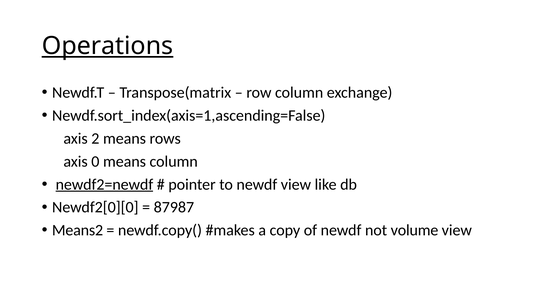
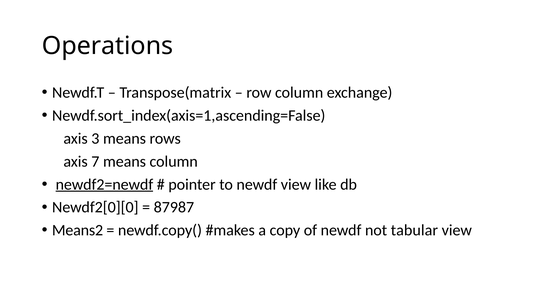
Operations underline: present -> none
2: 2 -> 3
0: 0 -> 7
volume: volume -> tabular
